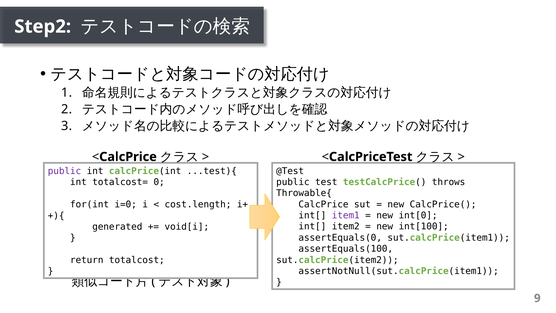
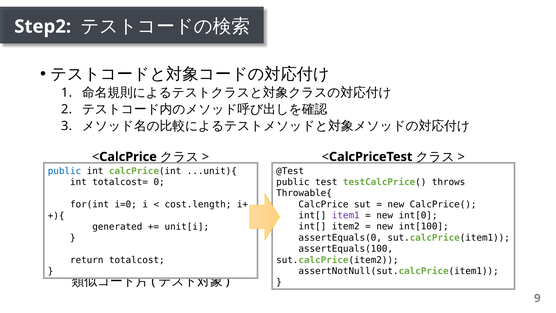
public at (65, 171) colour: purple -> blue
...test){: ...test){ -> ...unit){
void[i: void[i -> unit[i
